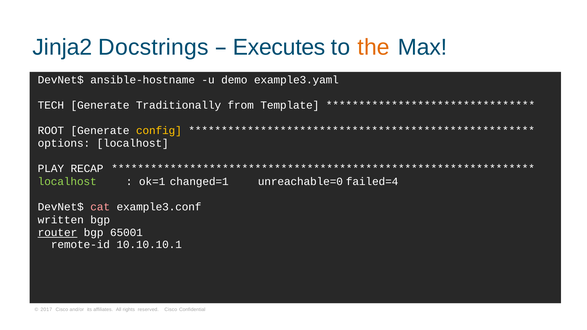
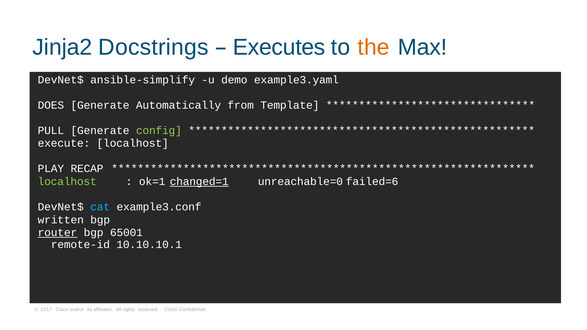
ansible-hostname: ansible-hostname -> ansible-simplify
TECH: TECH -> DOES
Traditionally: Traditionally -> Automatically
ROOT: ROOT -> PULL
config colour: yellow -> light green
options: options -> execute
changed=1 underline: none -> present
failed=4: failed=4 -> failed=6
cat colour: pink -> light blue
